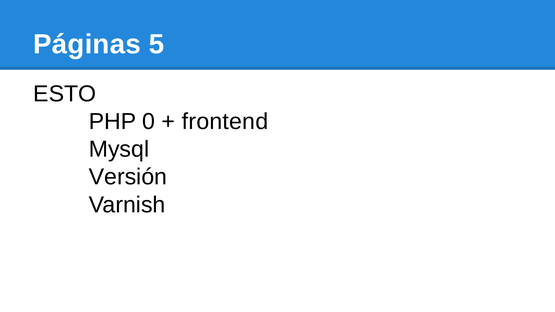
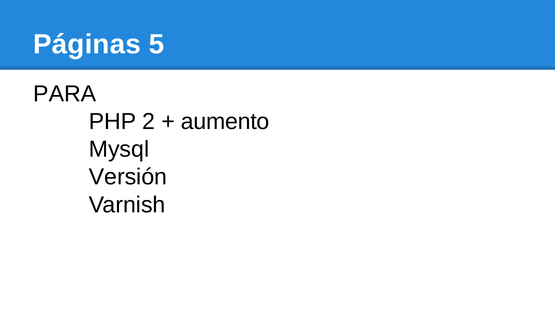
ESTO: ESTO -> PARA
0: 0 -> 2
frontend: frontend -> aumento
